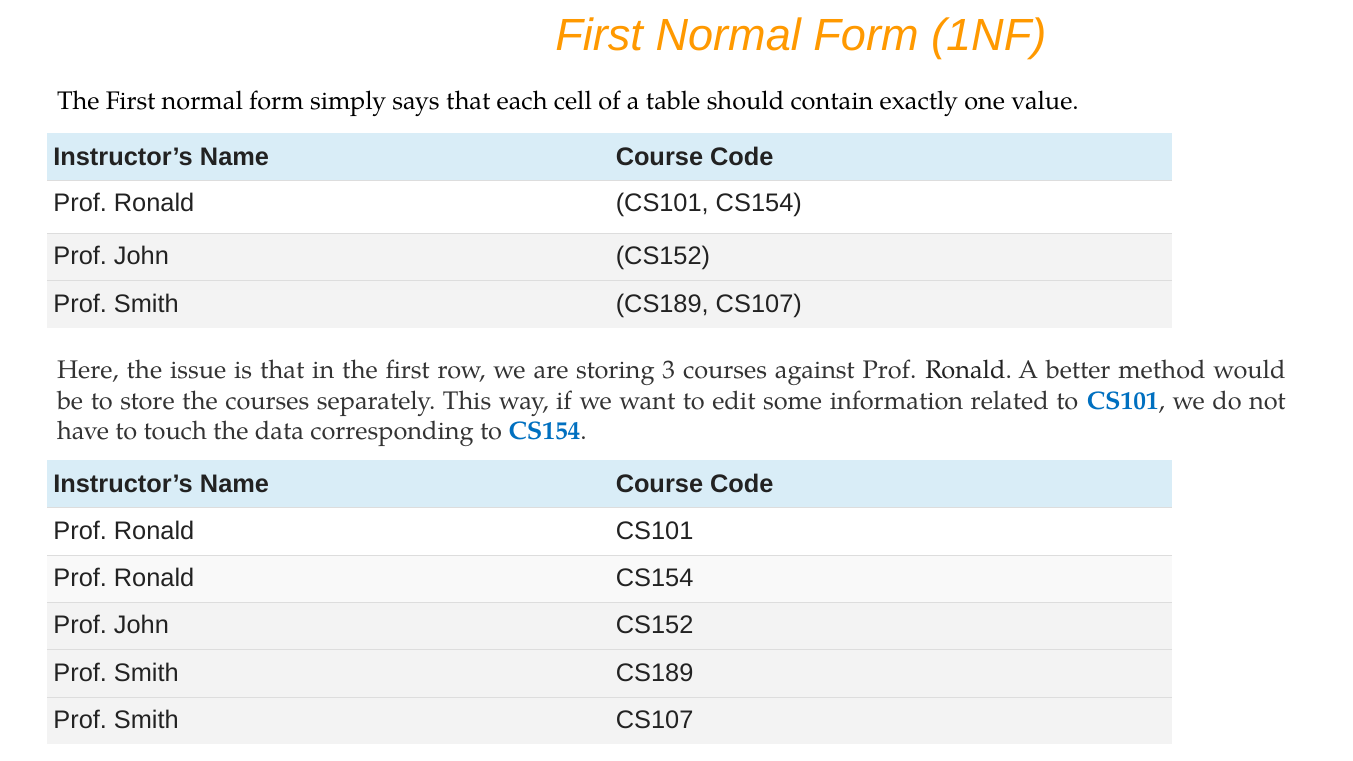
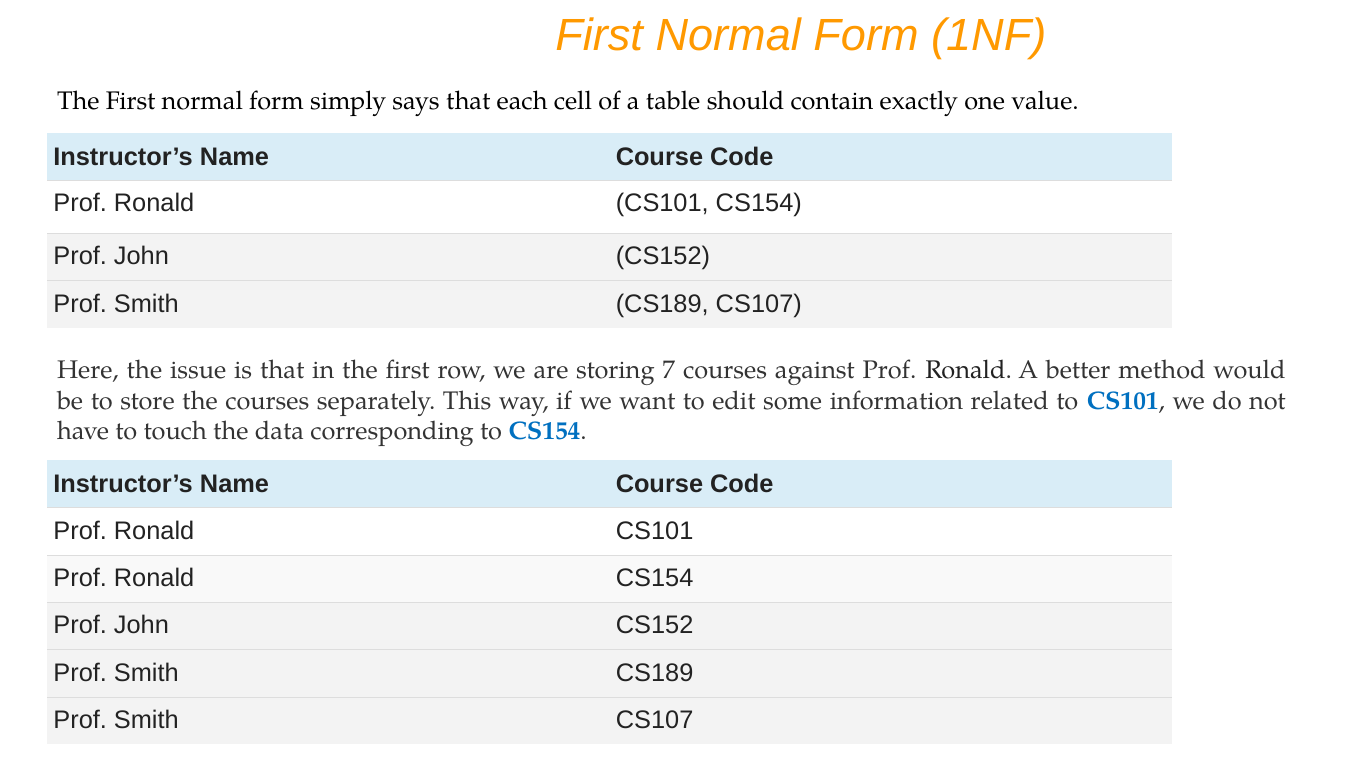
3: 3 -> 7
